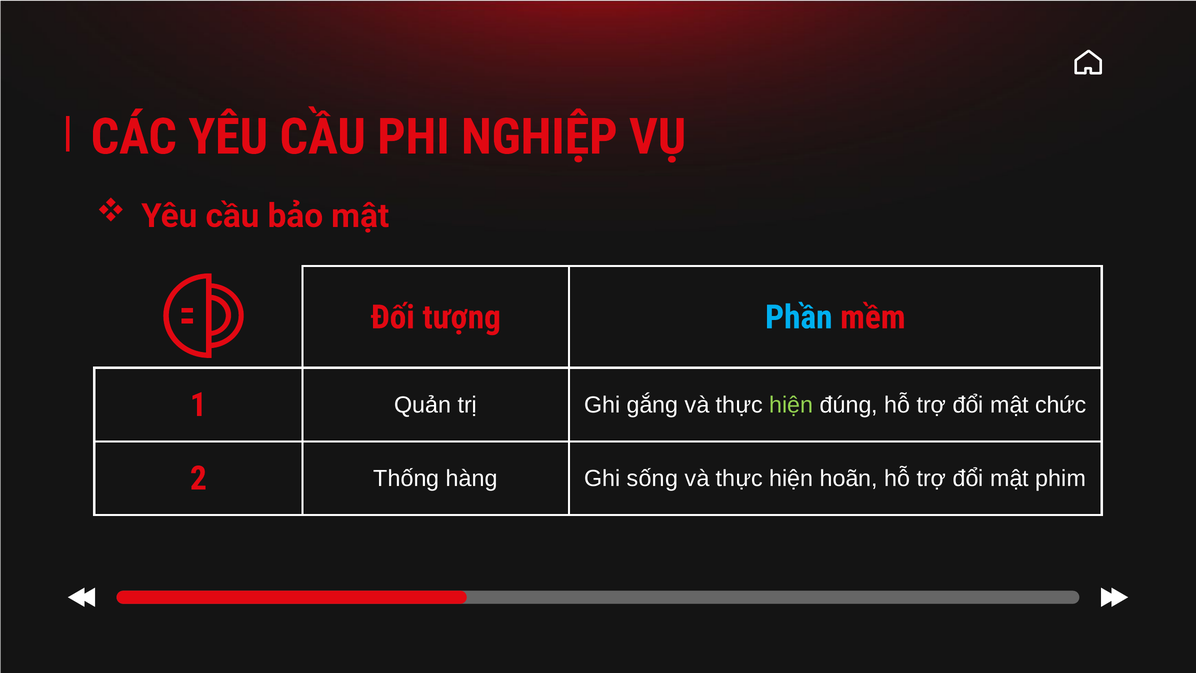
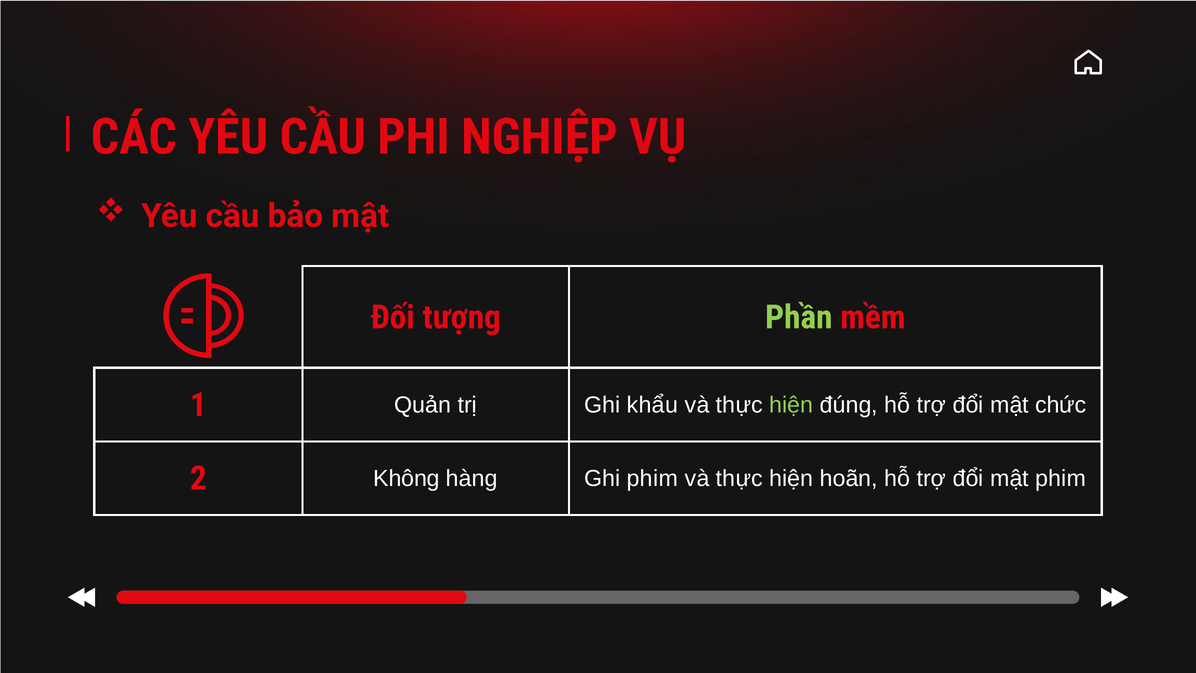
Phần colour: light blue -> light green
gắng: gắng -> khẩu
Thống: Thống -> Không
Ghi sống: sống -> phim
